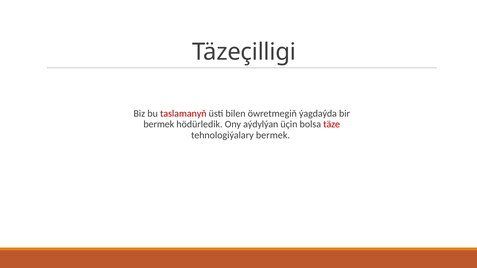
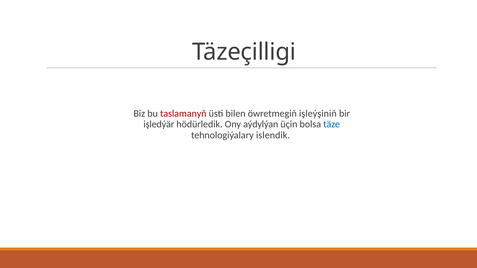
ýagdaýda: ýagdaýda -> işleýşiniň
bermek at (159, 125): bermek -> işledýär
täze colour: red -> blue
tehnologiýalary bermek: bermek -> islendik
